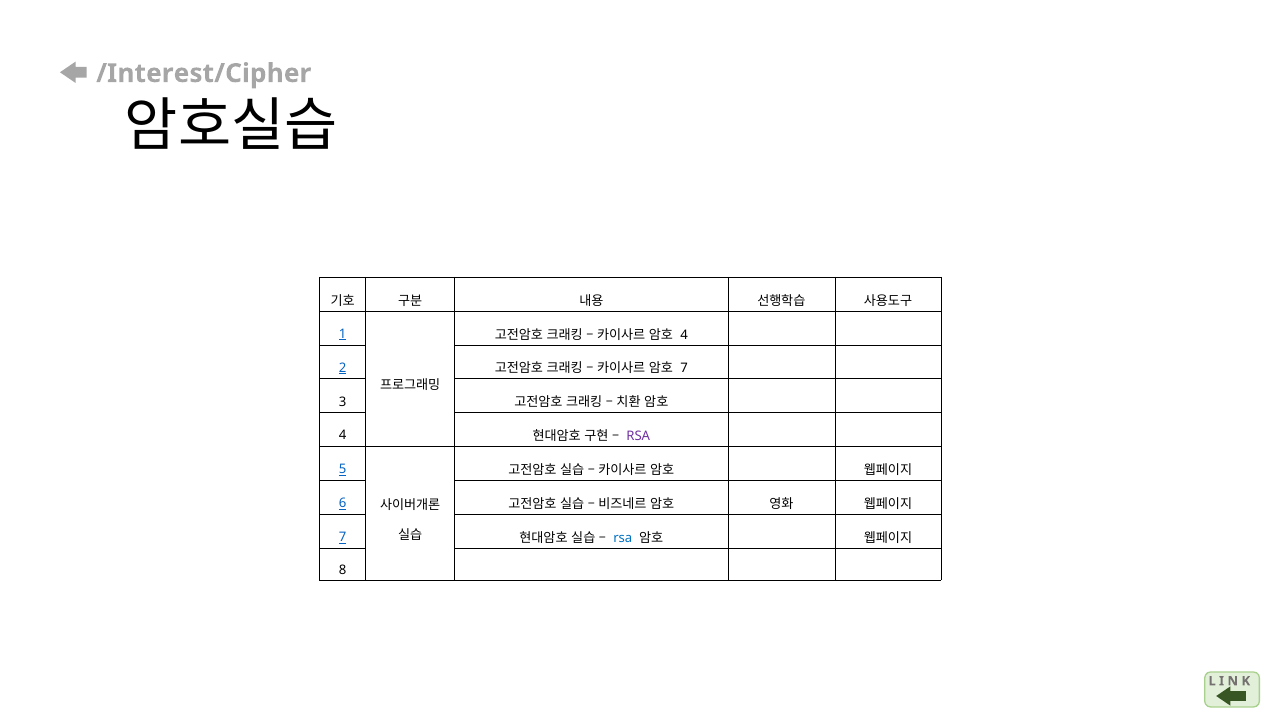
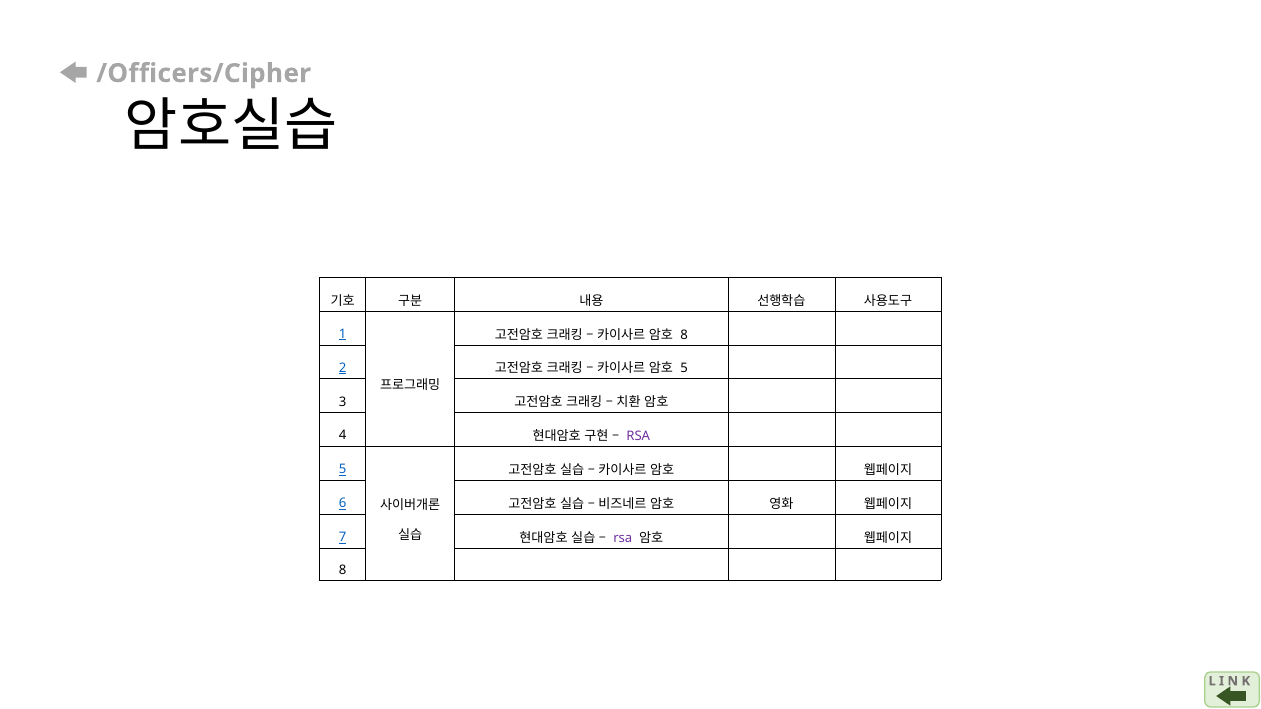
/Interest/Cipher: /Interest/Cipher -> /Officers/Cipher
4 at (684, 335): 4 -> 8
7 at (684, 369): 7 -> 5
rsa at (623, 538) colour: blue -> purple
